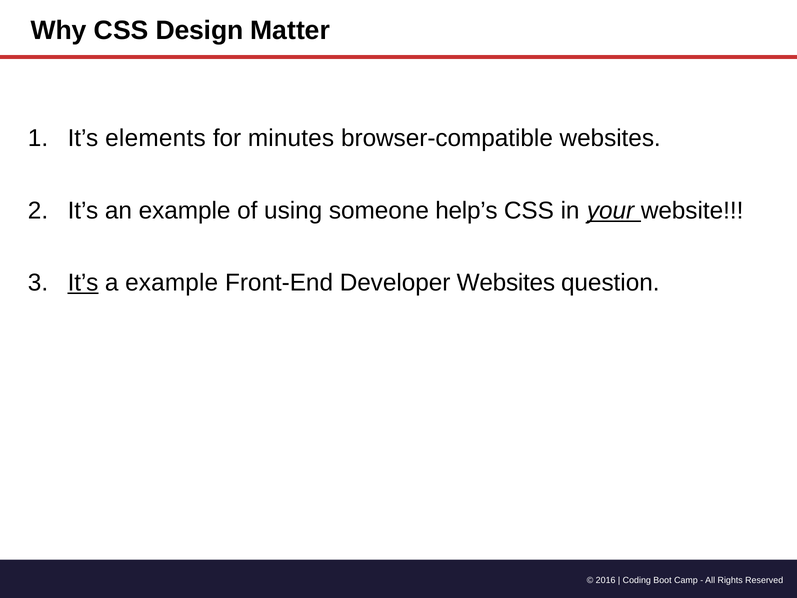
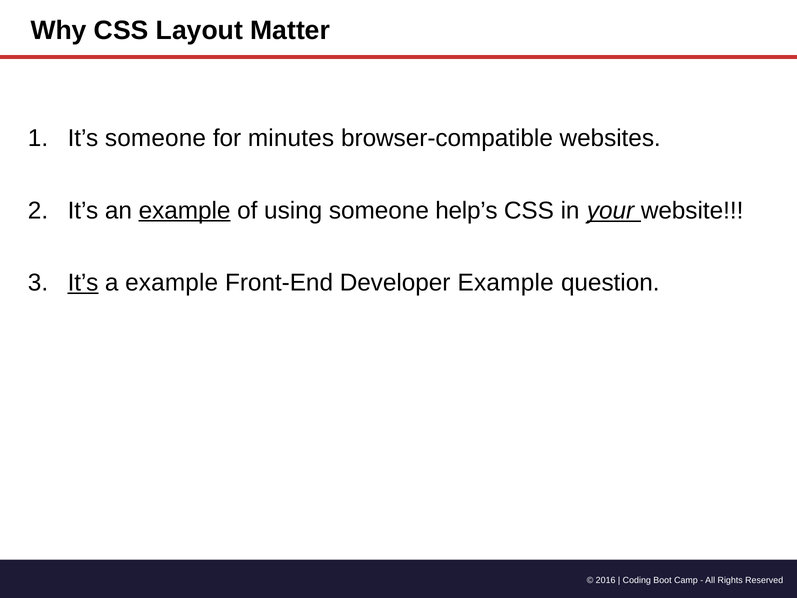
Design: Design -> Layout
It’s elements: elements -> someone
example at (185, 210) underline: none -> present
Developer Websites: Websites -> Example
